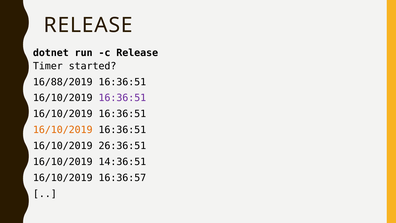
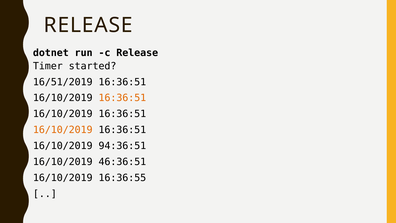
16/88/2019: 16/88/2019 -> 16/51/2019
16:36:51 at (122, 98) colour: purple -> orange
26:36:51: 26:36:51 -> 94:36:51
14:36:51: 14:36:51 -> 46:36:51
16:36:57: 16:36:57 -> 16:36:55
